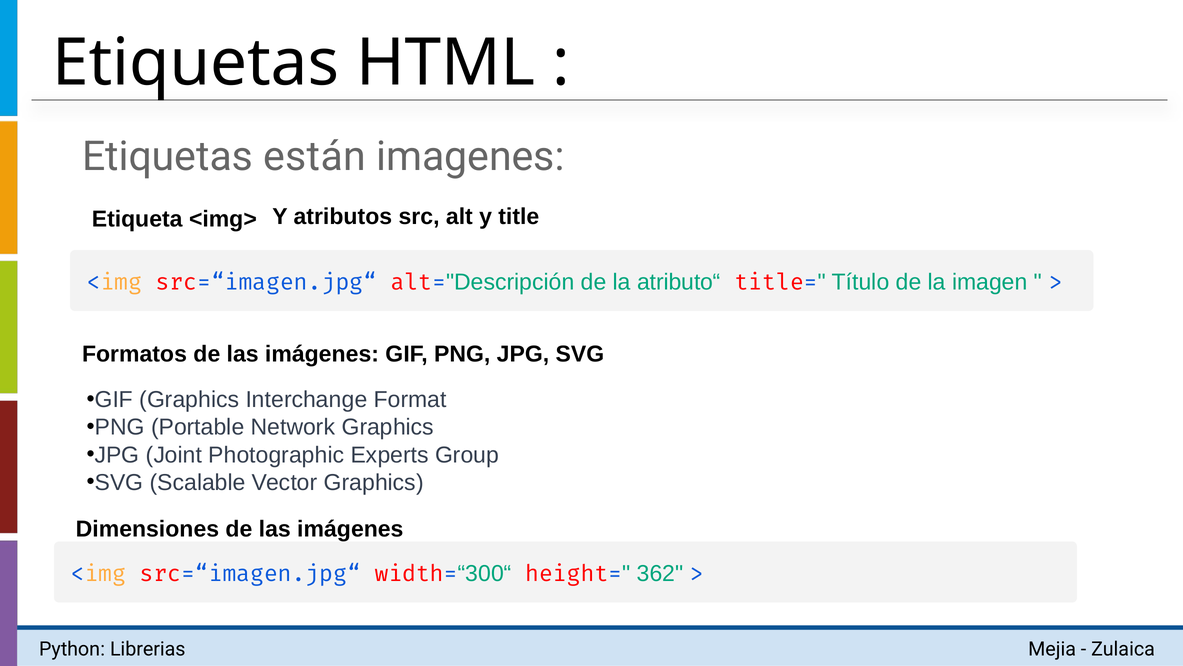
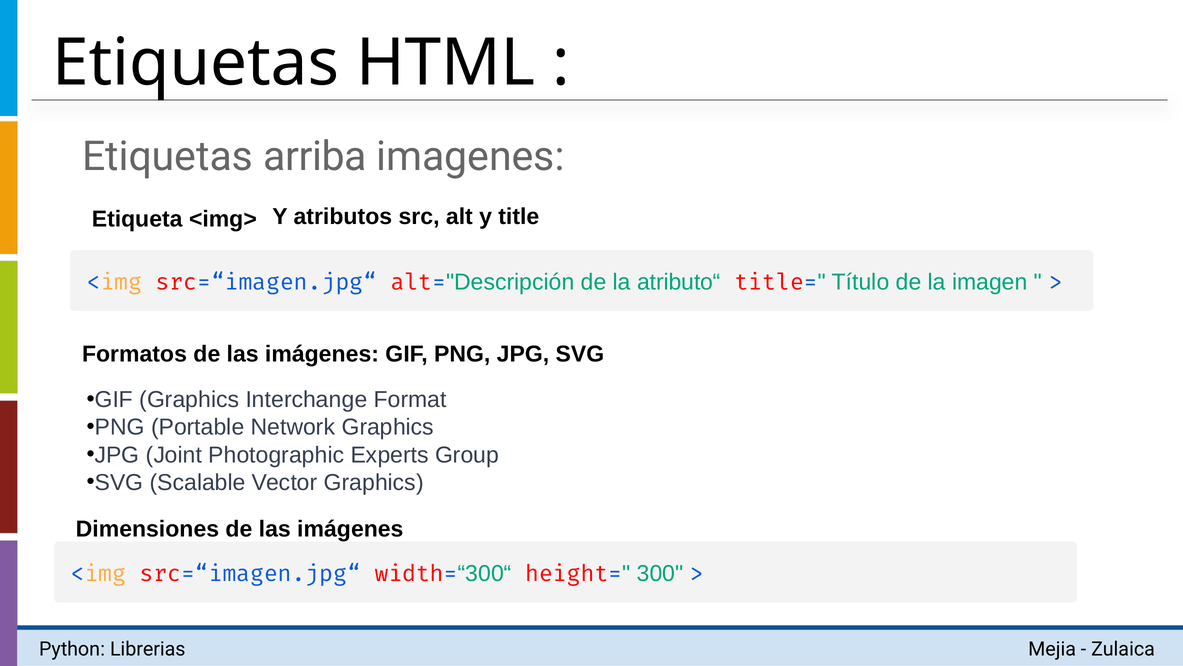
están: están -> arriba
362: 362 -> 300
